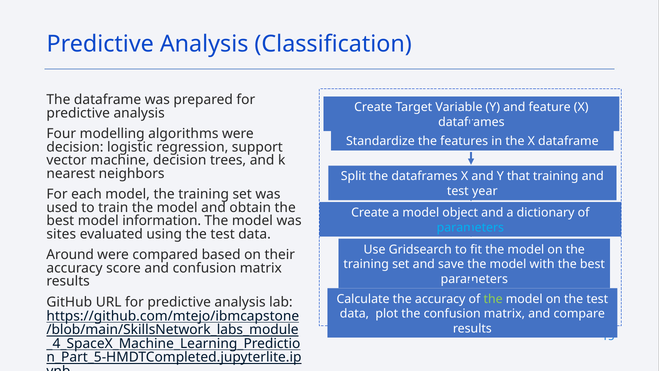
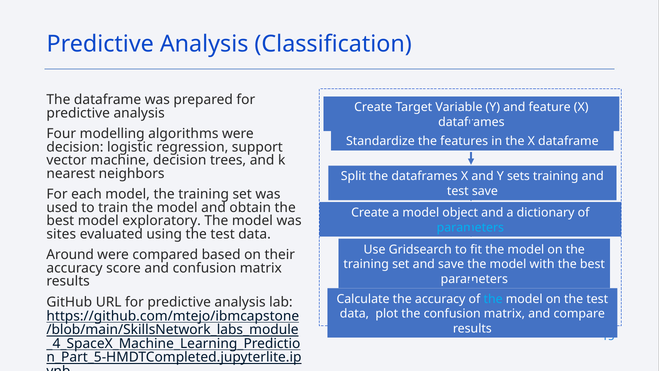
that: that -> sets
test year: year -> save
information: information -> exploratory
the at (493, 299) colour: light green -> light blue
